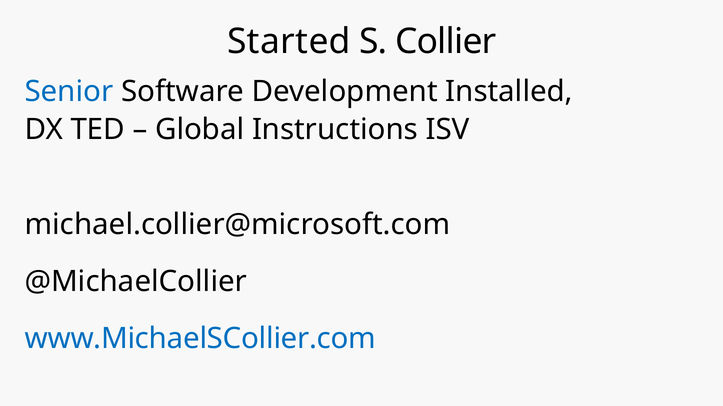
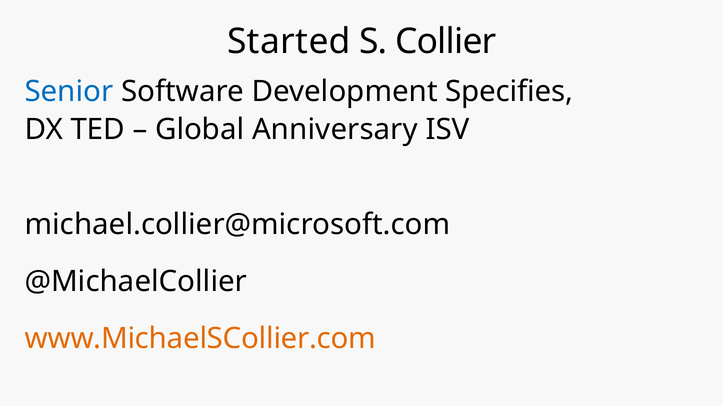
Installed: Installed -> Specifies
Instructions: Instructions -> Anniversary
www.MichaelSCollier.com colour: blue -> orange
